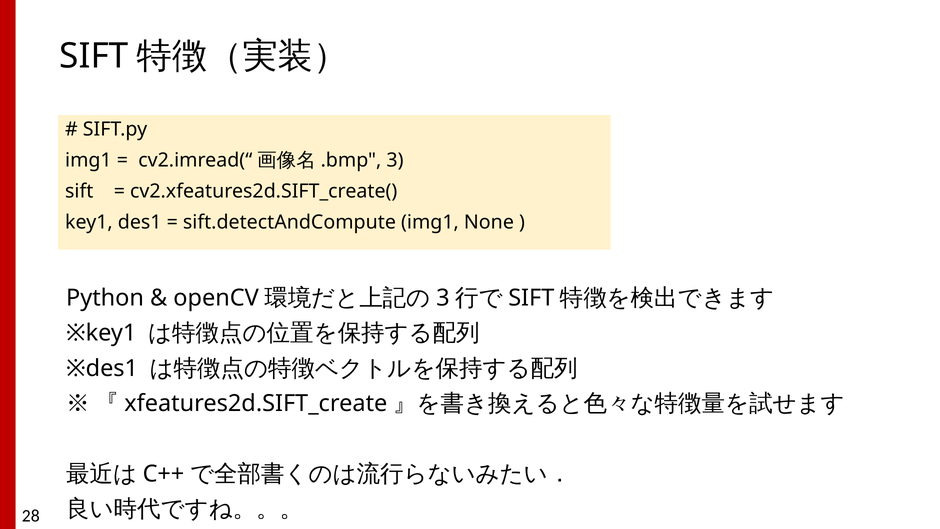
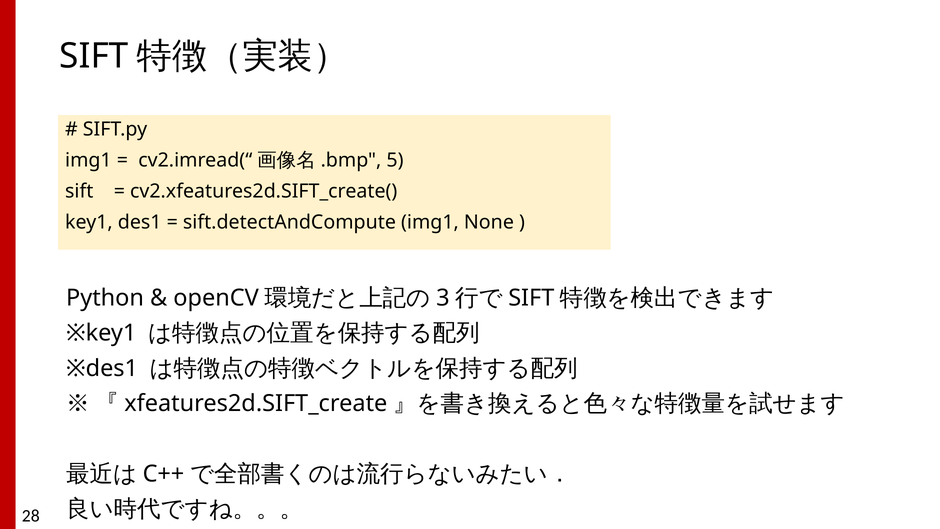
3 at (395, 160): 3 -> 5
